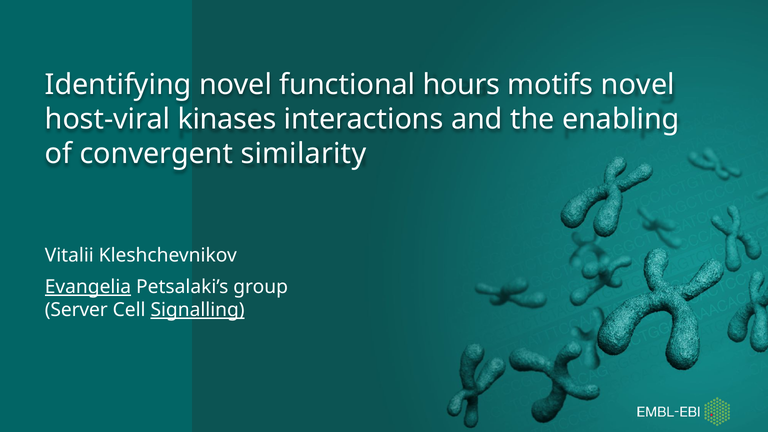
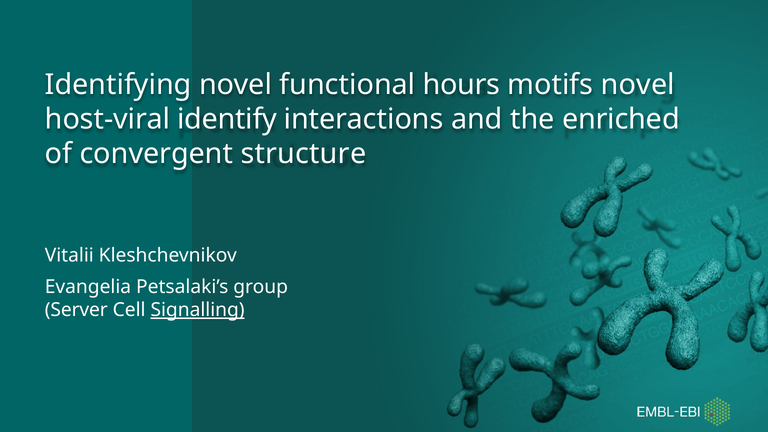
kinases: kinases -> identify
enabling: enabling -> enriched
similarity: similarity -> structure
Evangelia underline: present -> none
